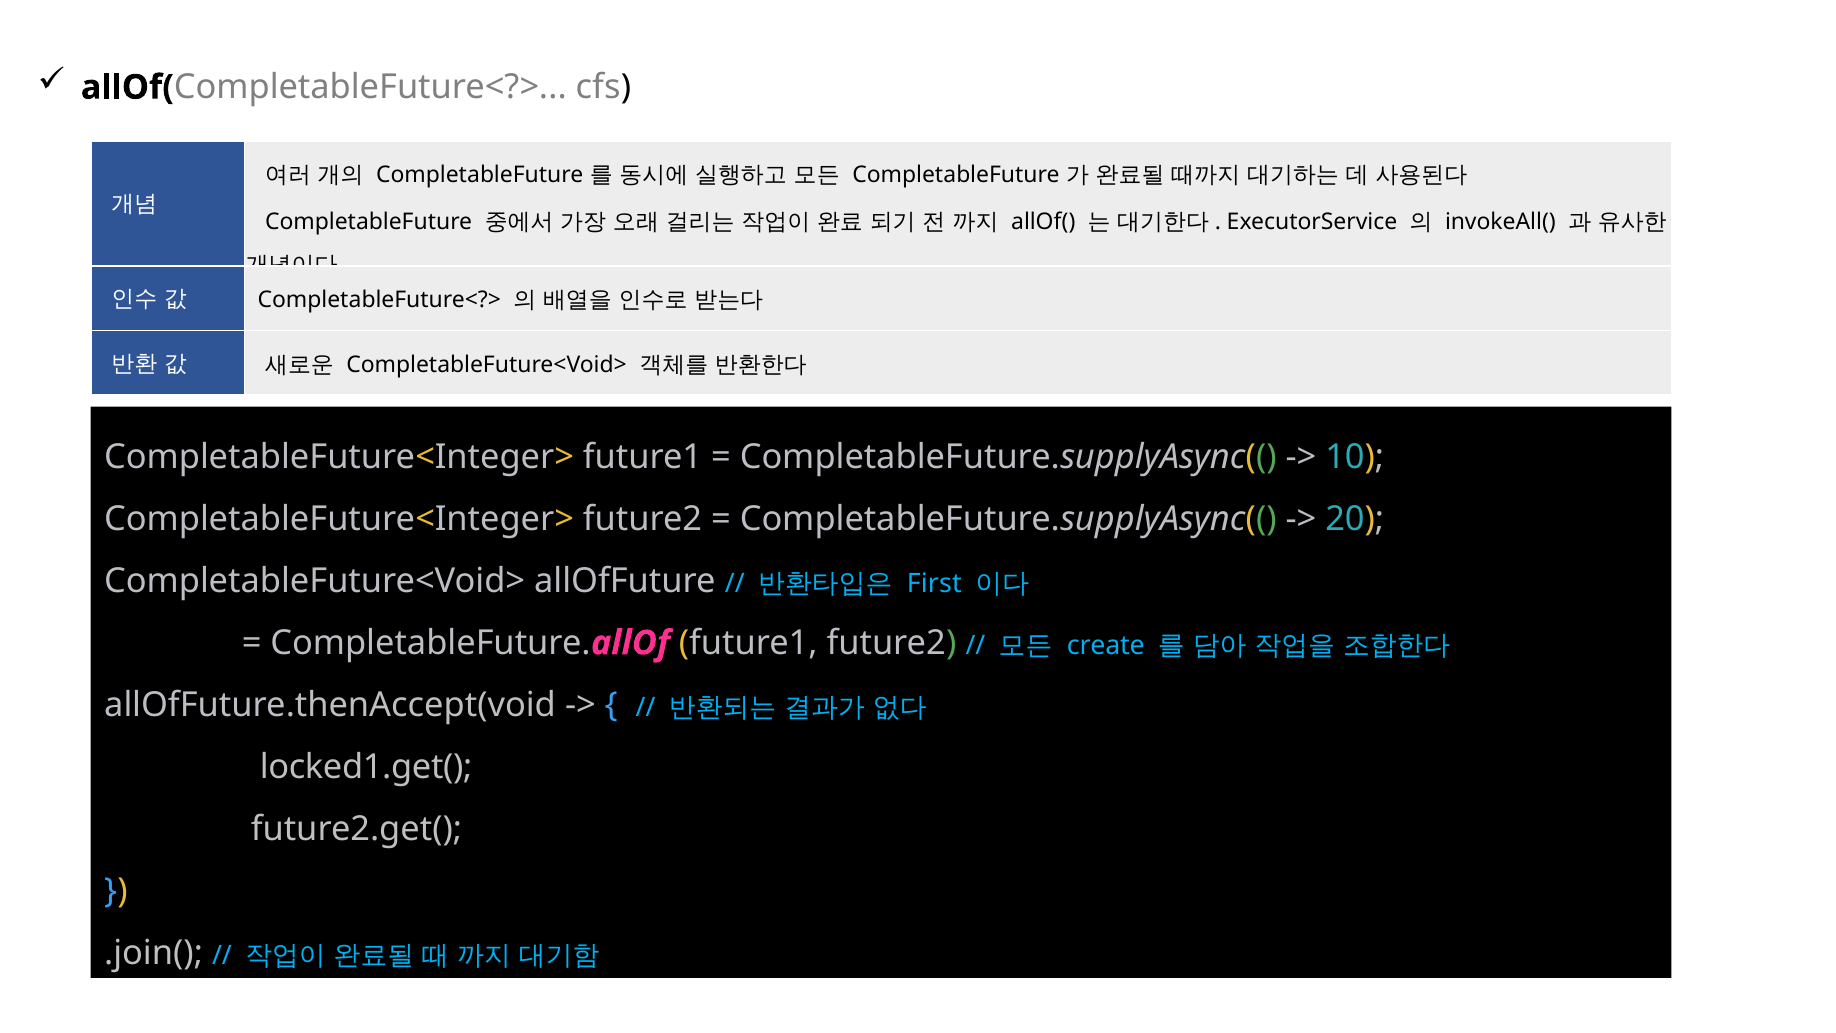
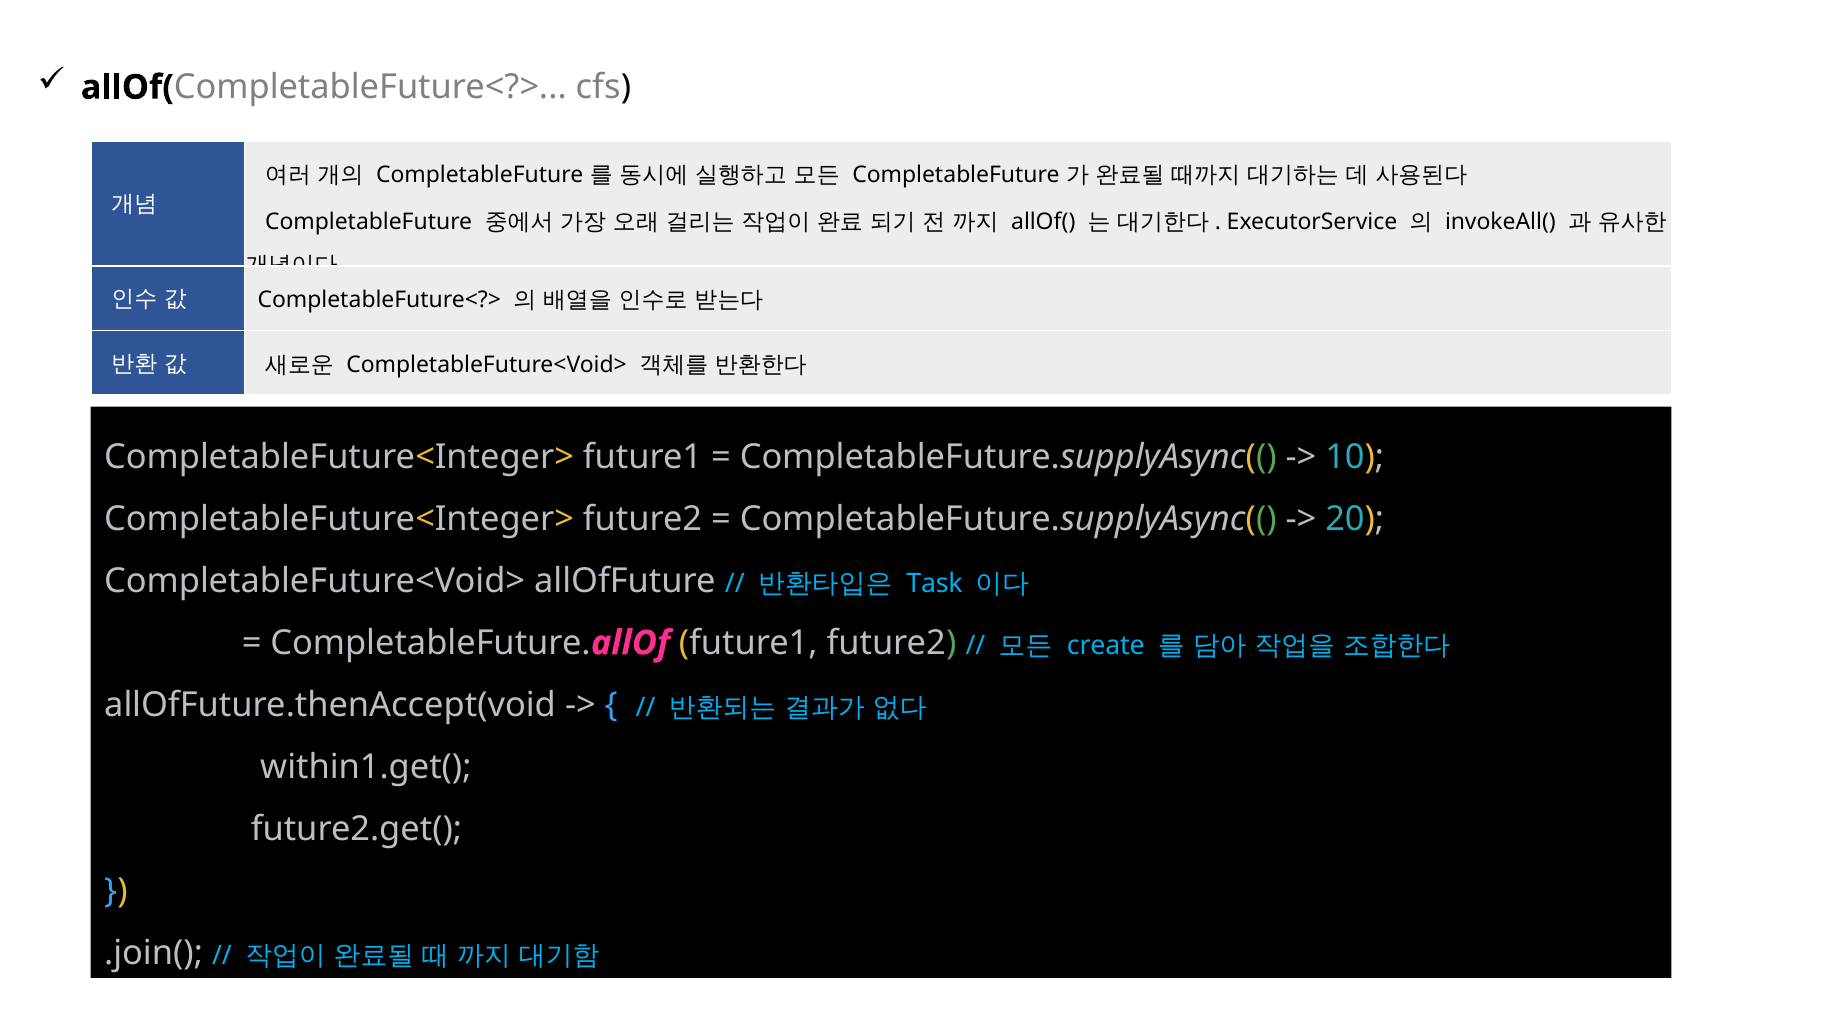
First: First -> Task
locked1.get(: locked1.get( -> within1.get(
